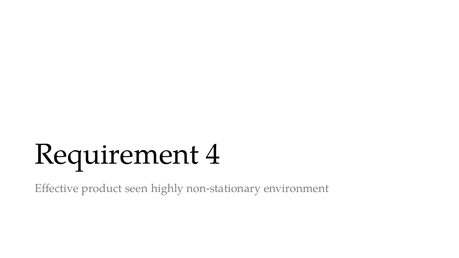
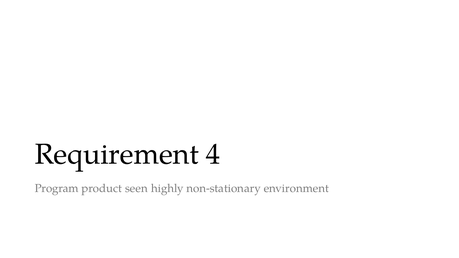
Effective: Effective -> Program
